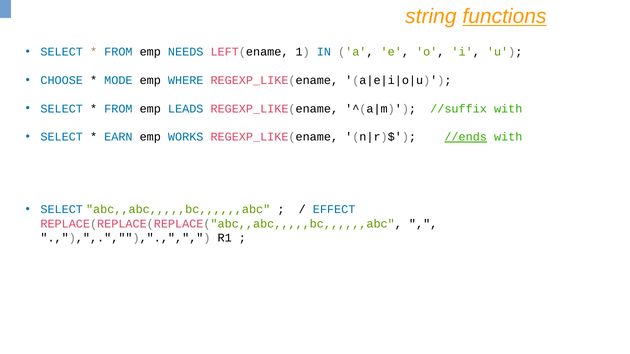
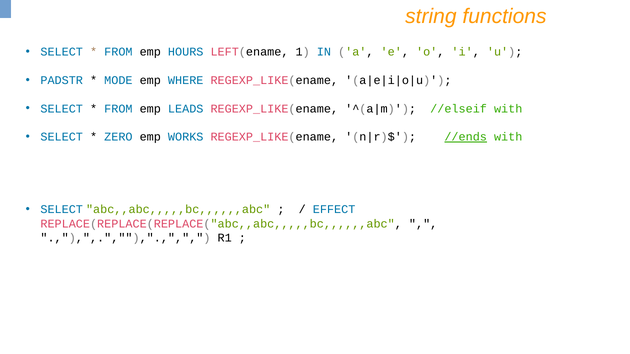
functions underline: present -> none
NEEDS: NEEDS -> HOURS
CHOOSE: CHOOSE -> PADSTR
//suffix: //suffix -> //elseif
EARN: EARN -> ZERO
